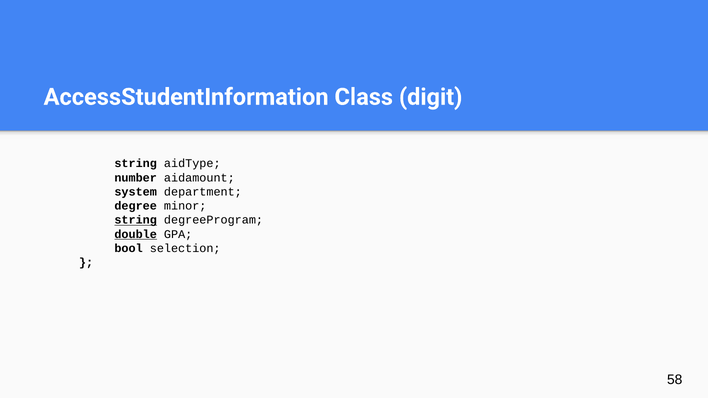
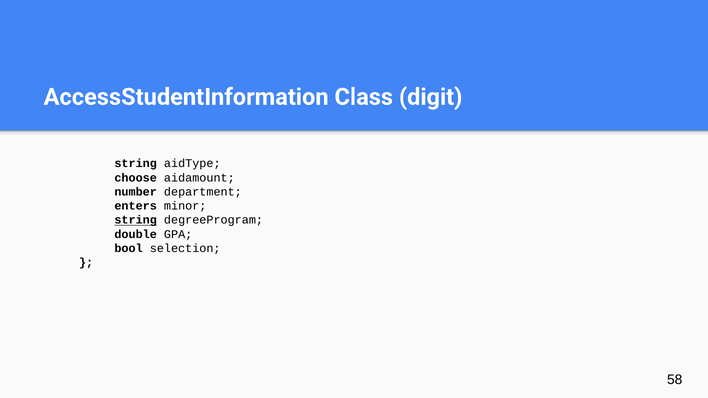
number: number -> choose
system: system -> number
degree: degree -> enters
double underline: present -> none
